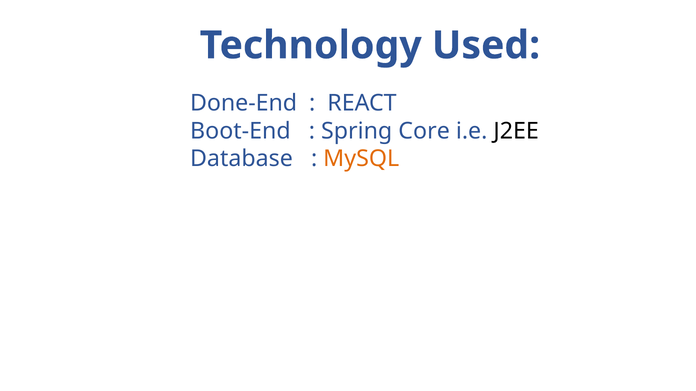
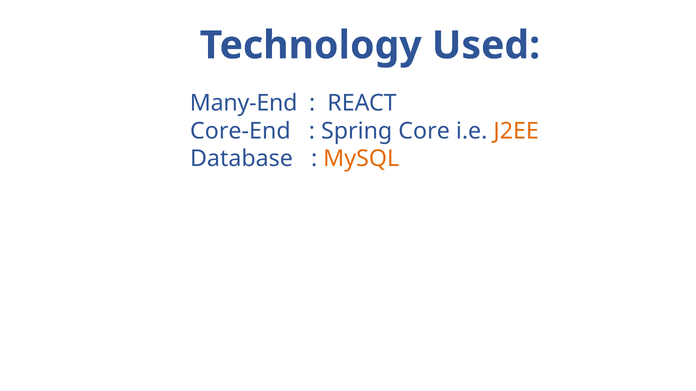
Done-End: Done-End -> Many-End
Boot-End: Boot-End -> Core-End
J2EE colour: black -> orange
